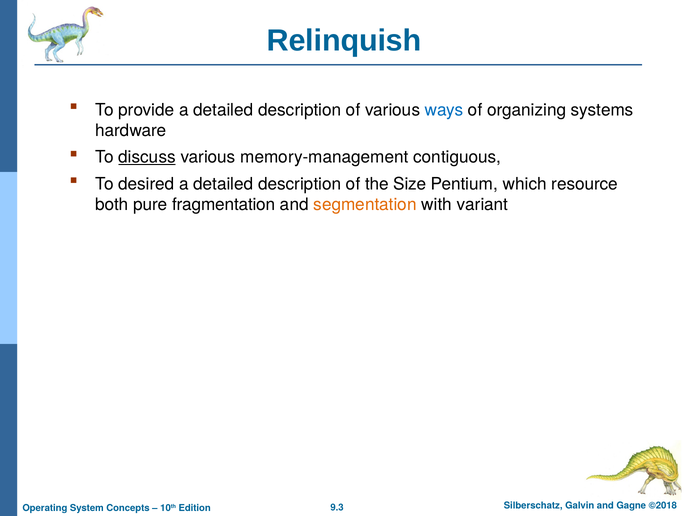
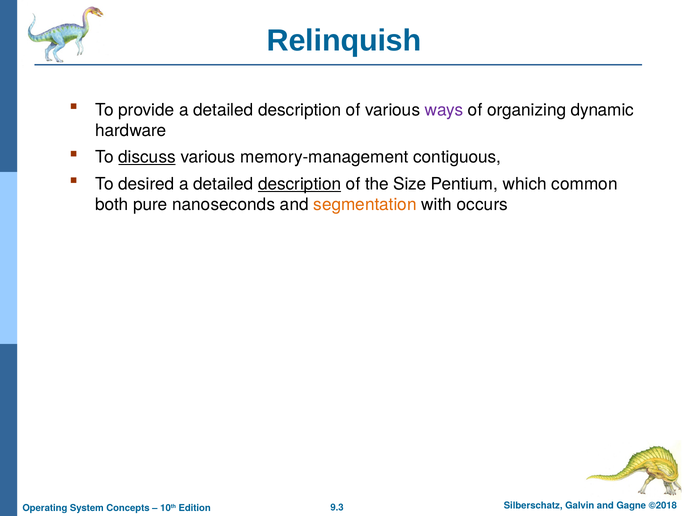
ways colour: blue -> purple
systems: systems -> dynamic
description at (300, 184) underline: none -> present
resource: resource -> common
fragmentation: fragmentation -> nanoseconds
variant: variant -> occurs
